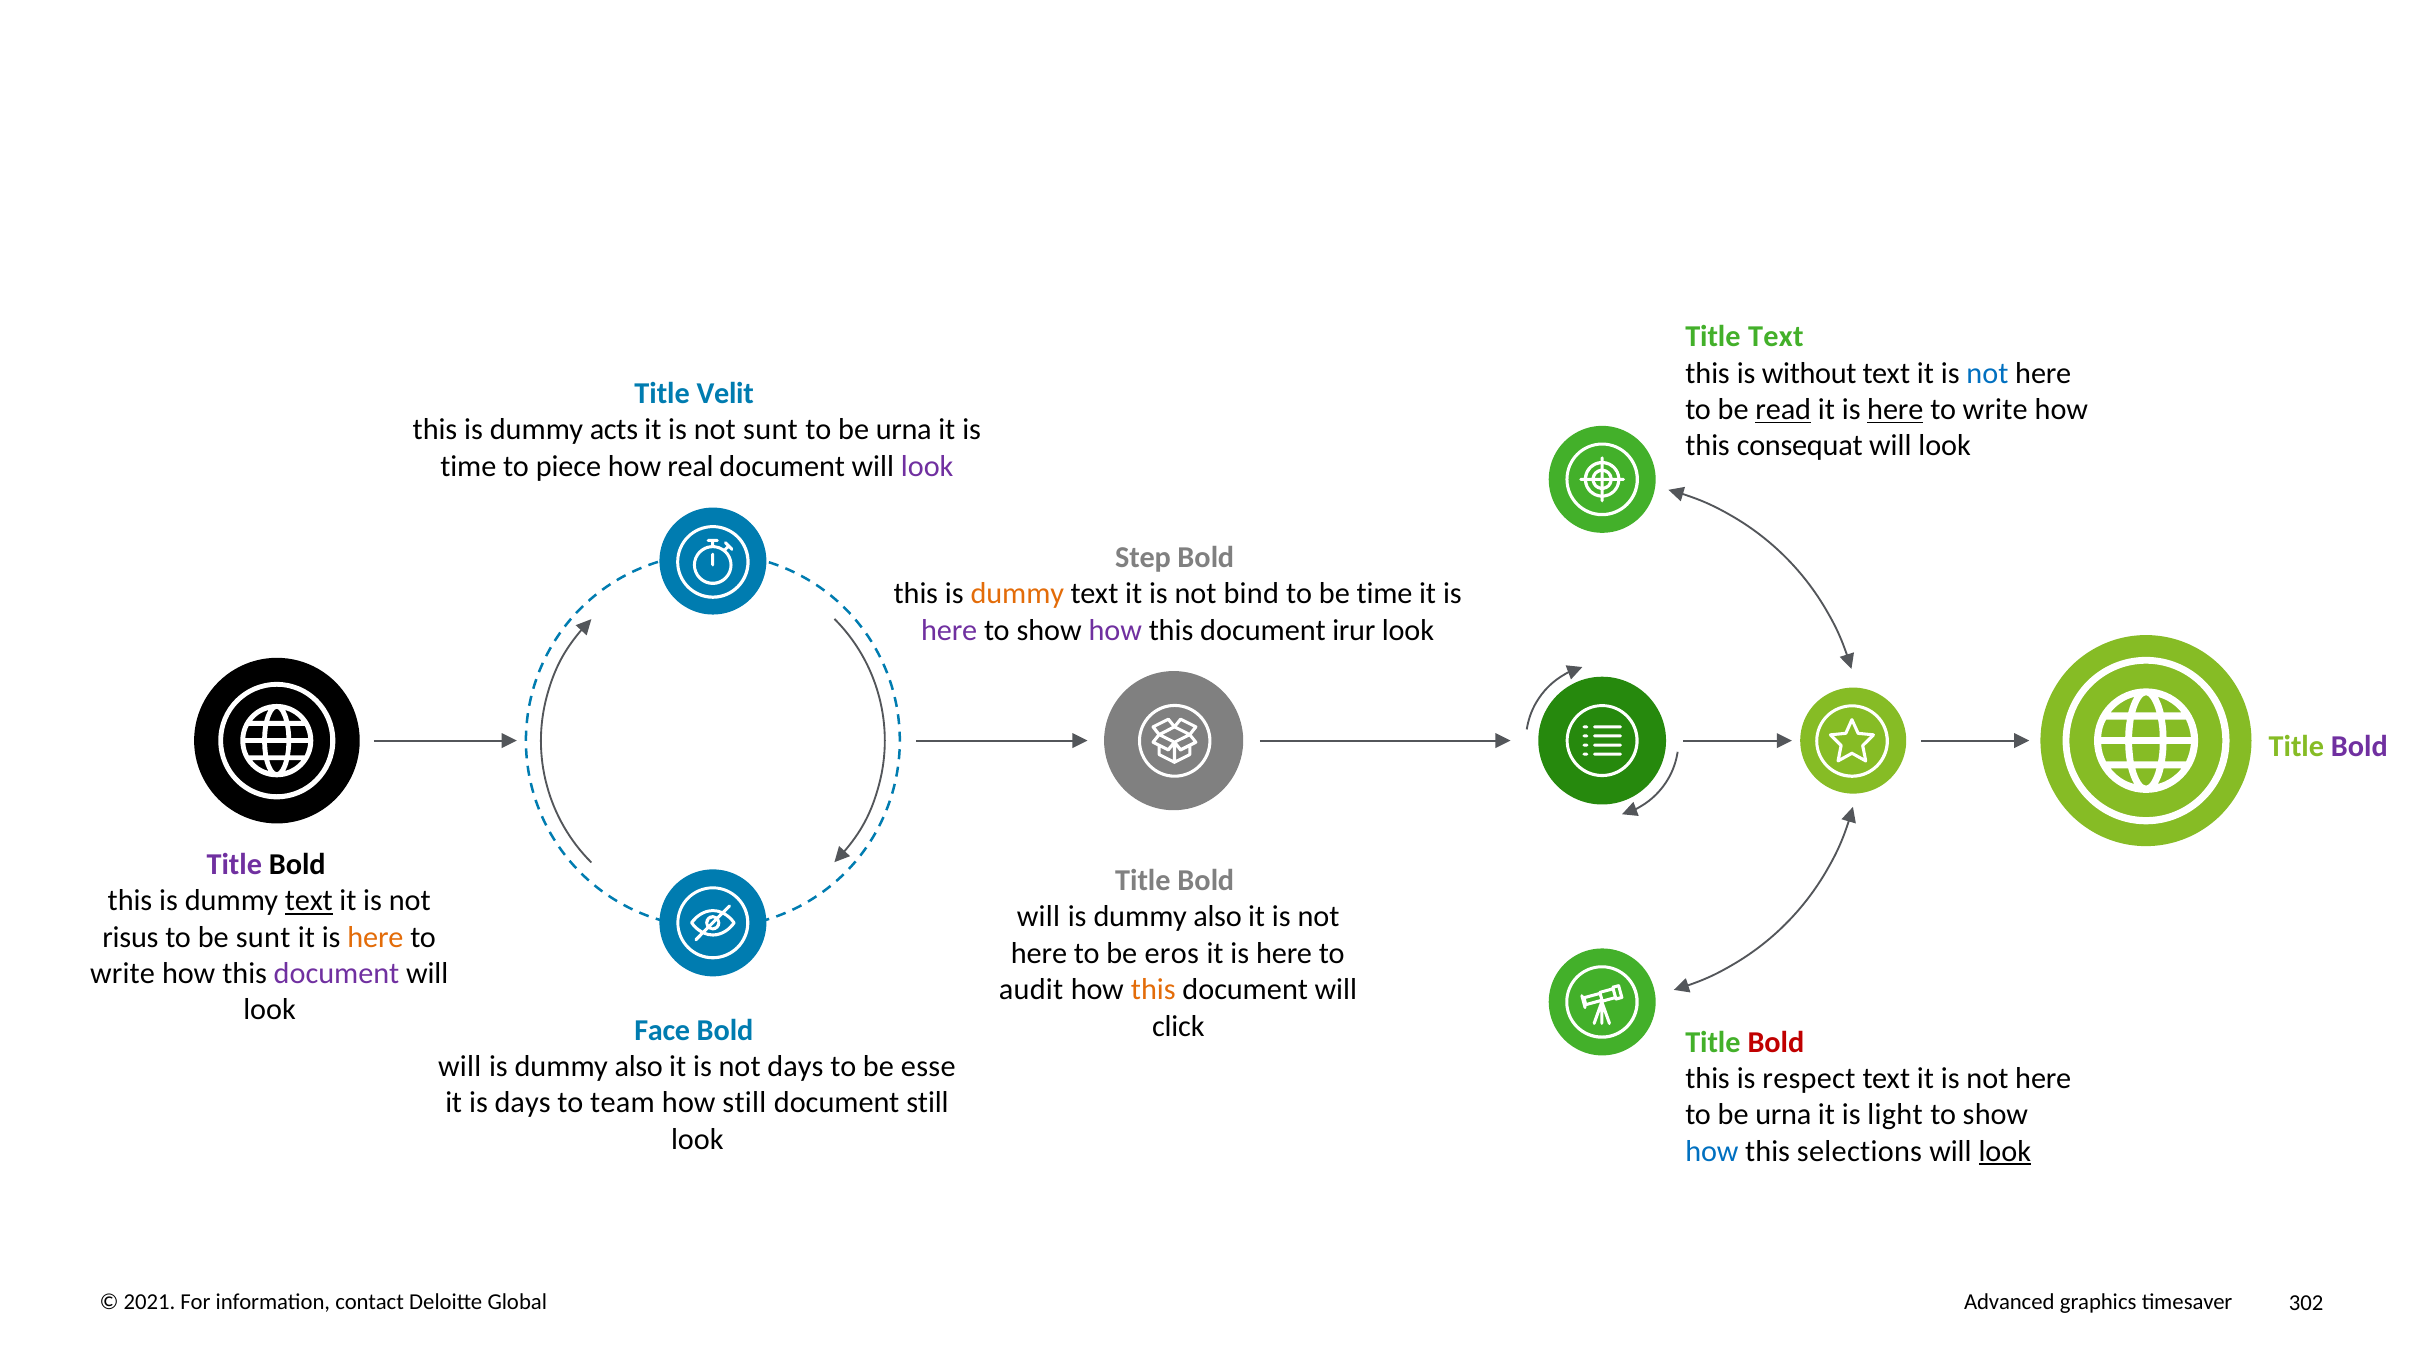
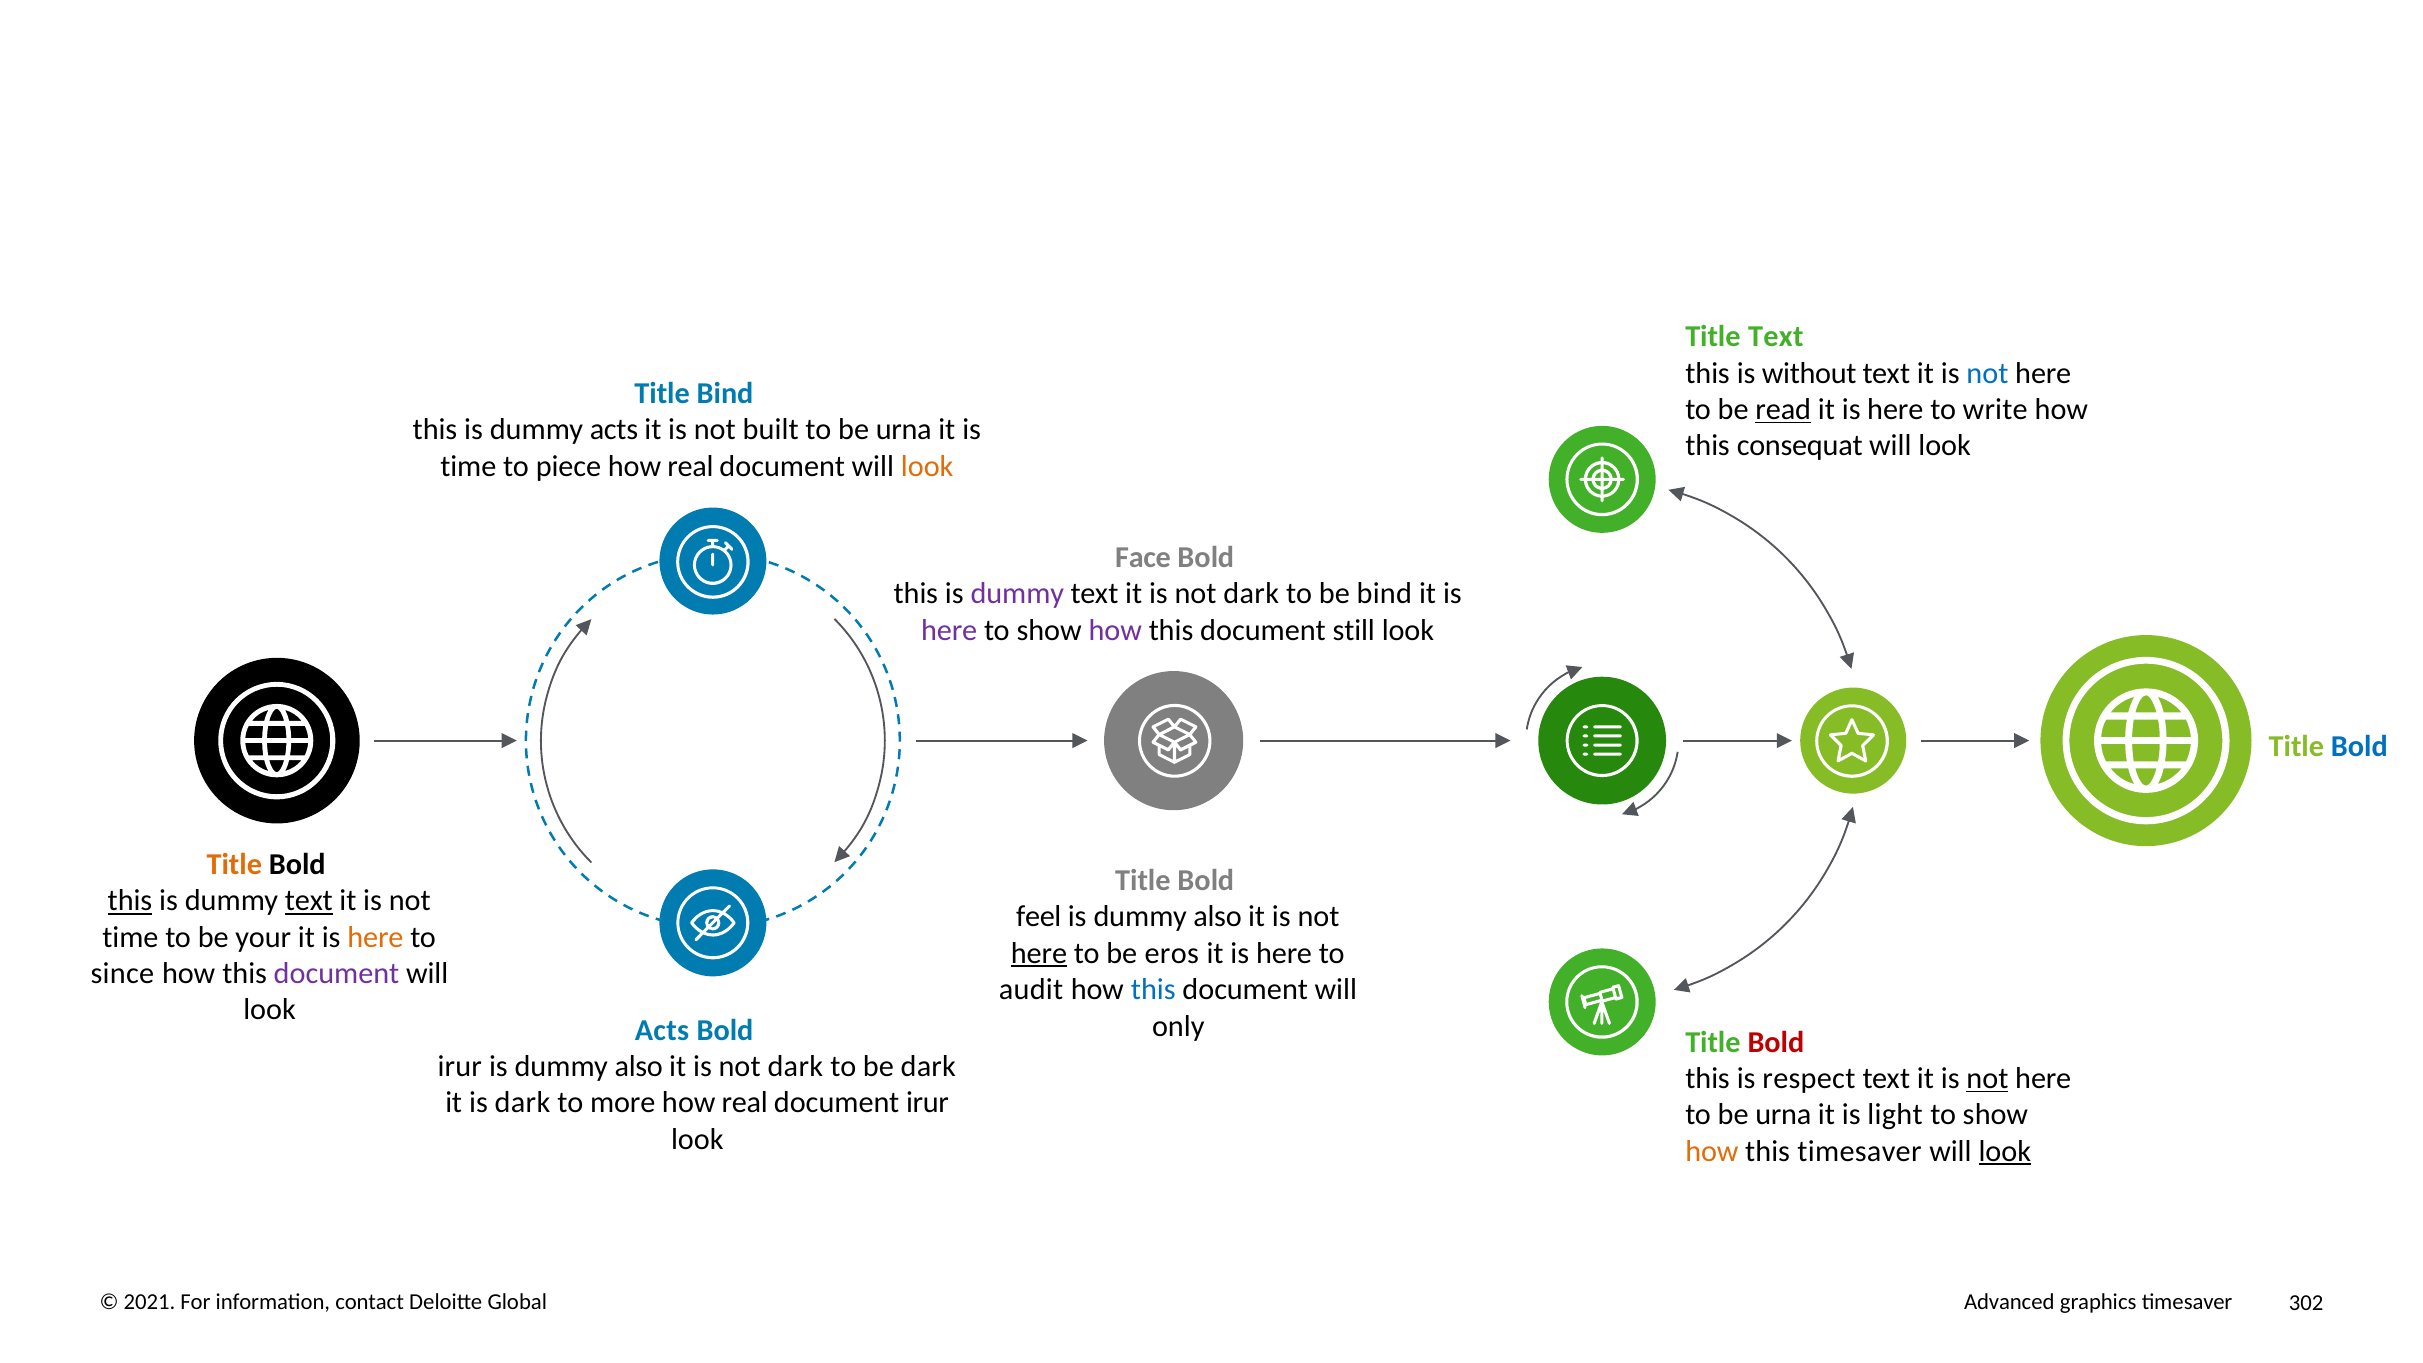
Title Velit: Velit -> Bind
here at (1895, 409) underline: present -> none
not sunt: sunt -> built
look at (927, 466) colour: purple -> orange
Step: Step -> Face
dummy at (1017, 594) colour: orange -> purple
bind at (1251, 594): bind -> dark
be time: time -> bind
irur: irur -> still
Bold at (2359, 746) colour: purple -> blue
Title at (234, 865) colour: purple -> orange
this at (130, 901) underline: none -> present
will at (1038, 917): will -> feel
risus at (130, 937): risus -> time
be sunt: sunt -> your
here at (1039, 953) underline: none -> present
write at (123, 974): write -> since
this at (1153, 990) colour: orange -> blue
click: click -> only
Face at (662, 1030): Face -> Acts
will at (460, 1067): will -> irur
days at (795, 1067): days -> dark
be esse: esse -> dark
not at (1987, 1078) underline: none -> present
is days: days -> dark
team: team -> more
still at (744, 1103): still -> real
document still: still -> irur
how at (1712, 1151) colour: blue -> orange
this selections: selections -> timesaver
